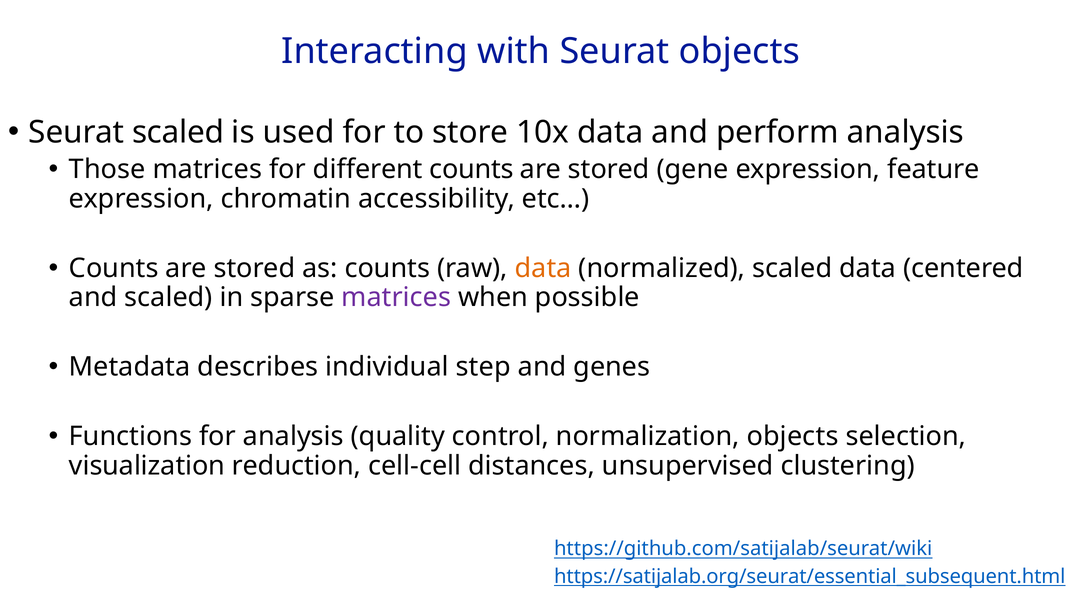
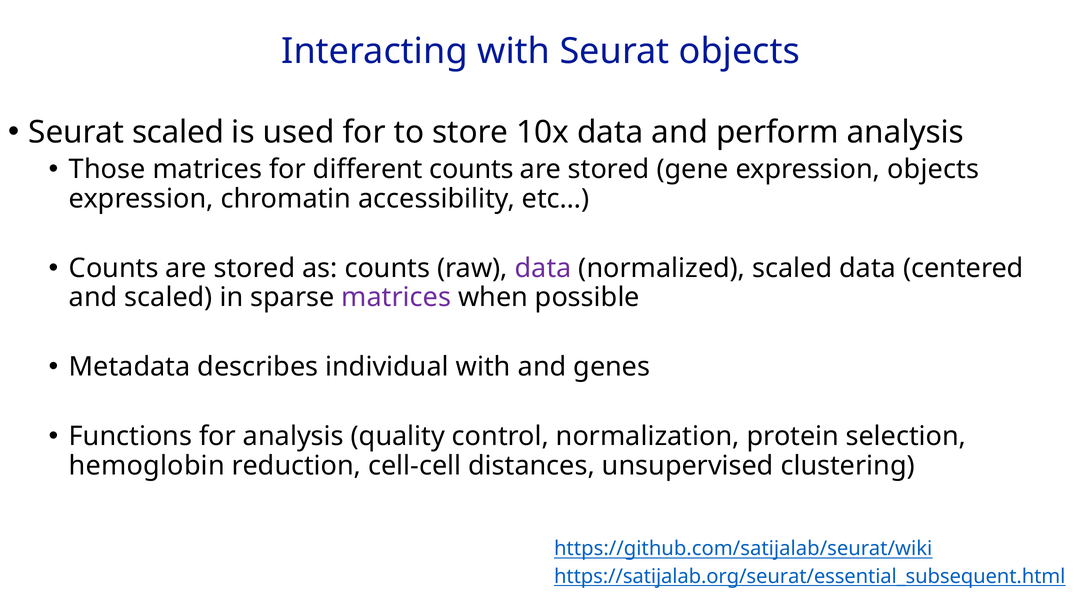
expression feature: feature -> objects
data at (543, 268) colour: orange -> purple
individual step: step -> with
normalization objects: objects -> protein
visualization: visualization -> hemoglobin
